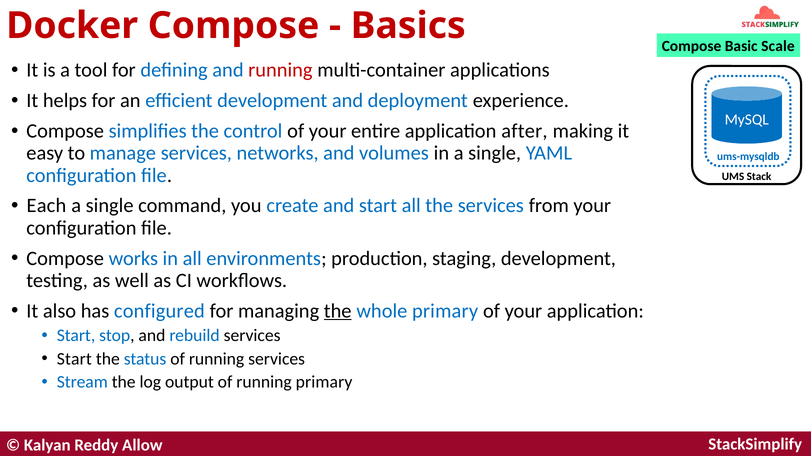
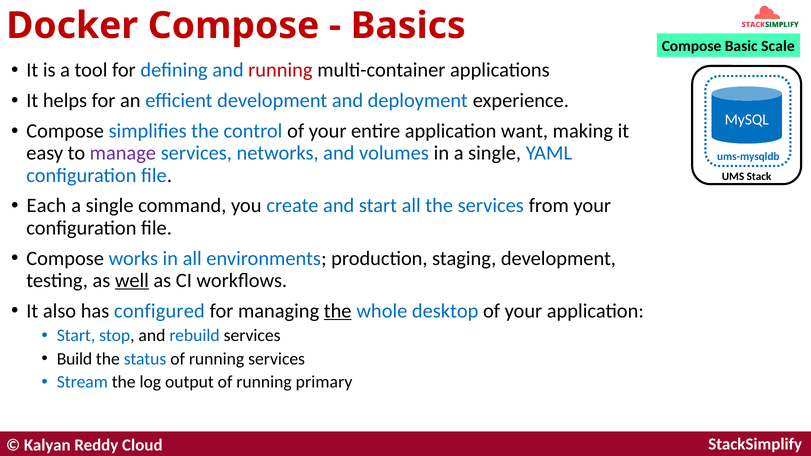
after: after -> want
manage colour: blue -> purple
well underline: none -> present
whole primary: primary -> desktop
Start at (74, 359): Start -> Build
Allow: Allow -> Cloud
